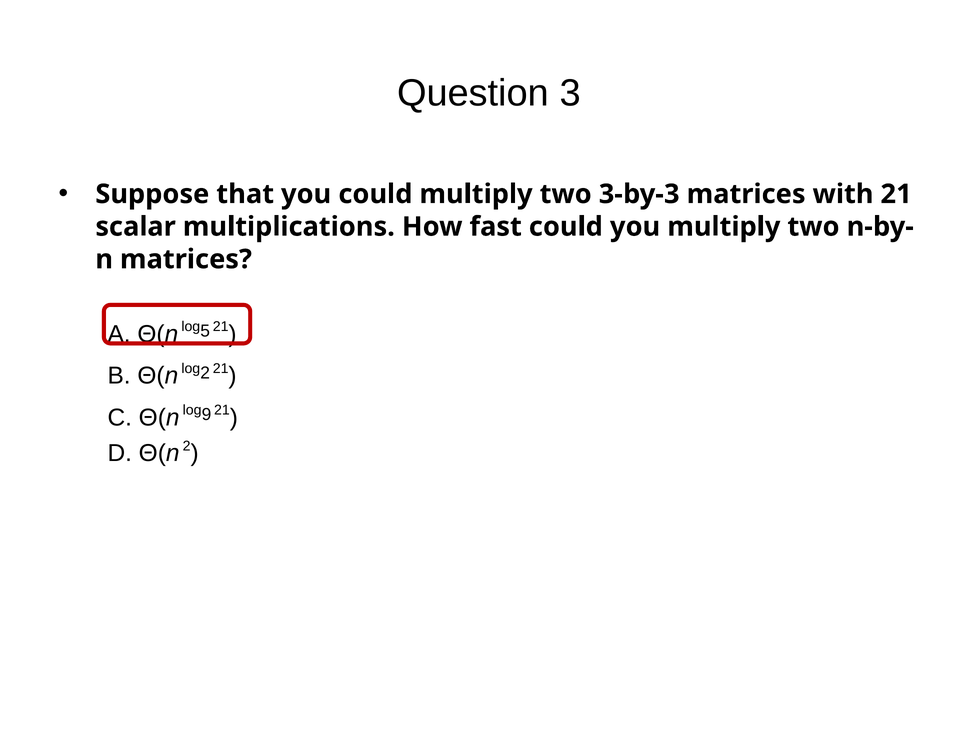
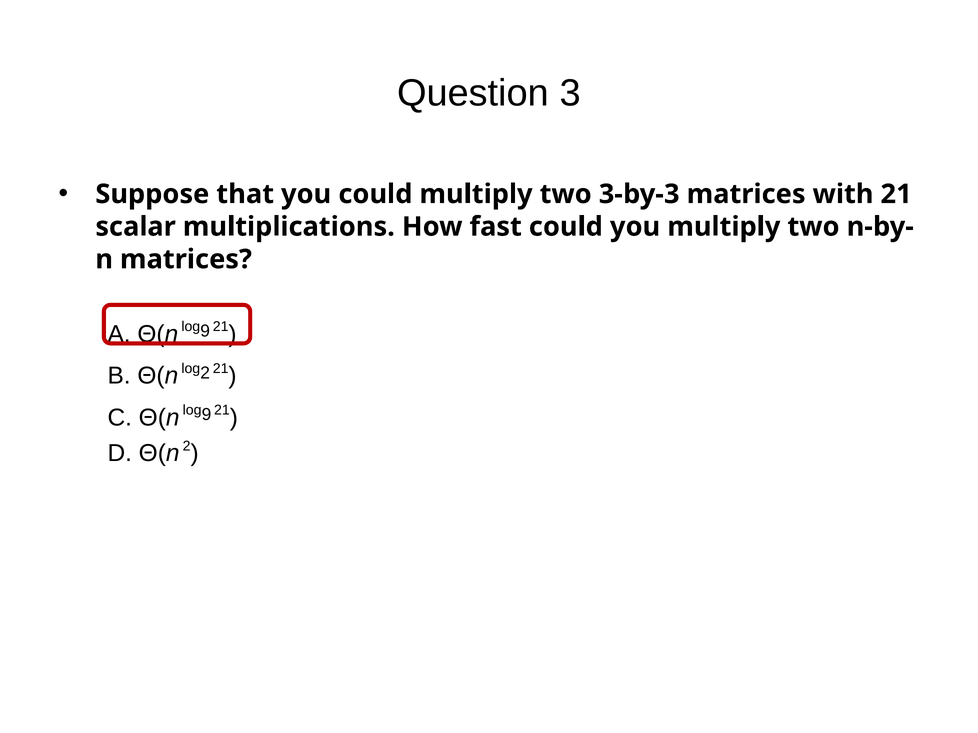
5 at (205, 331): 5 -> 9
